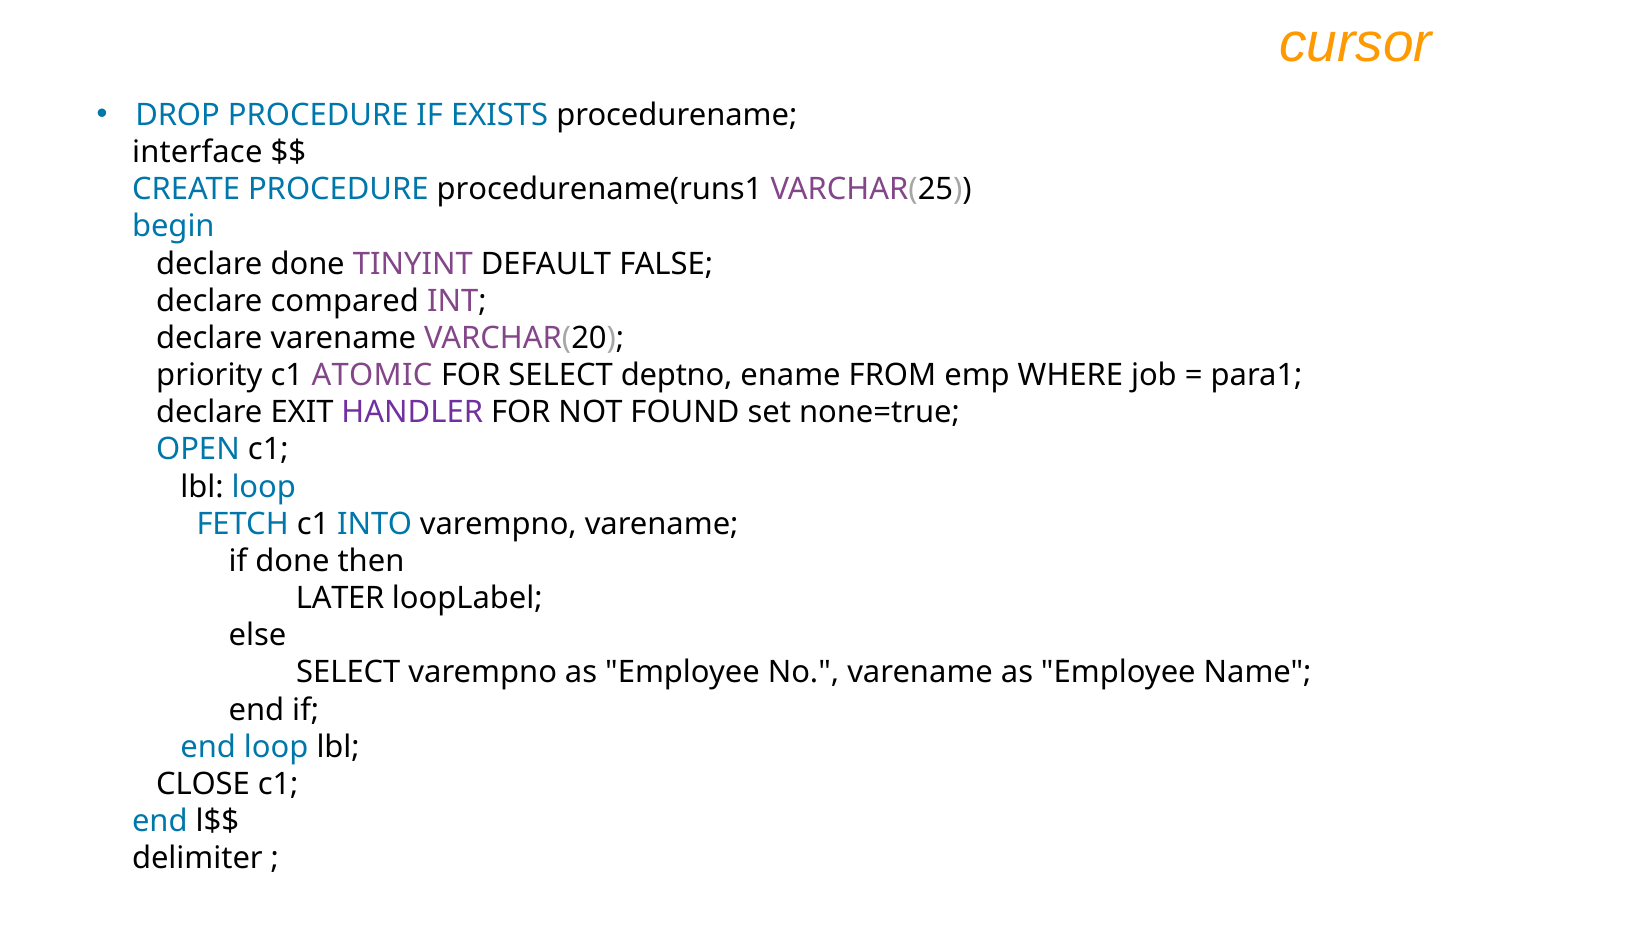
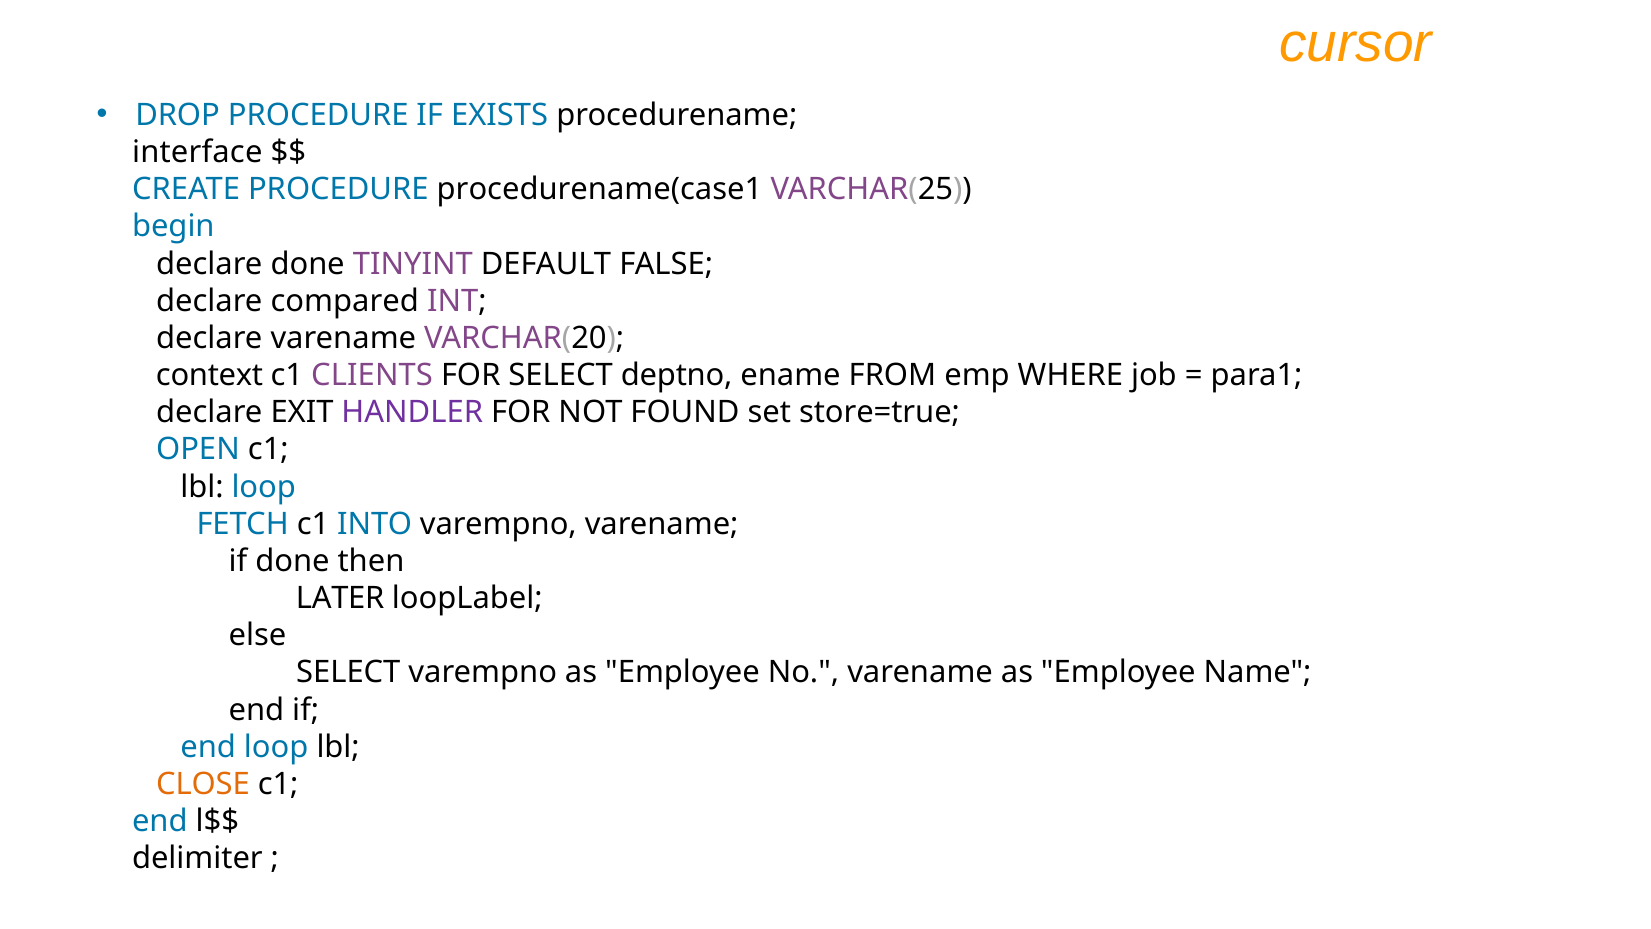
procedurename(runs1: procedurename(runs1 -> procedurename(case1
priority: priority -> context
ATOMIC: ATOMIC -> CLIENTS
none=true: none=true -> store=true
CLOSE colour: black -> orange
